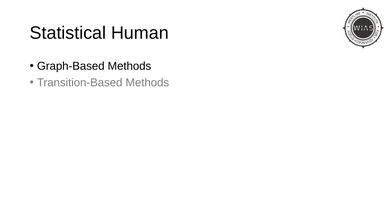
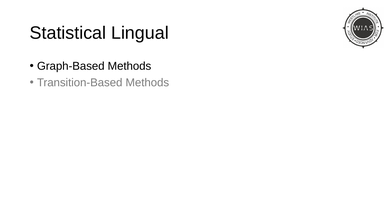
Human: Human -> Lingual
